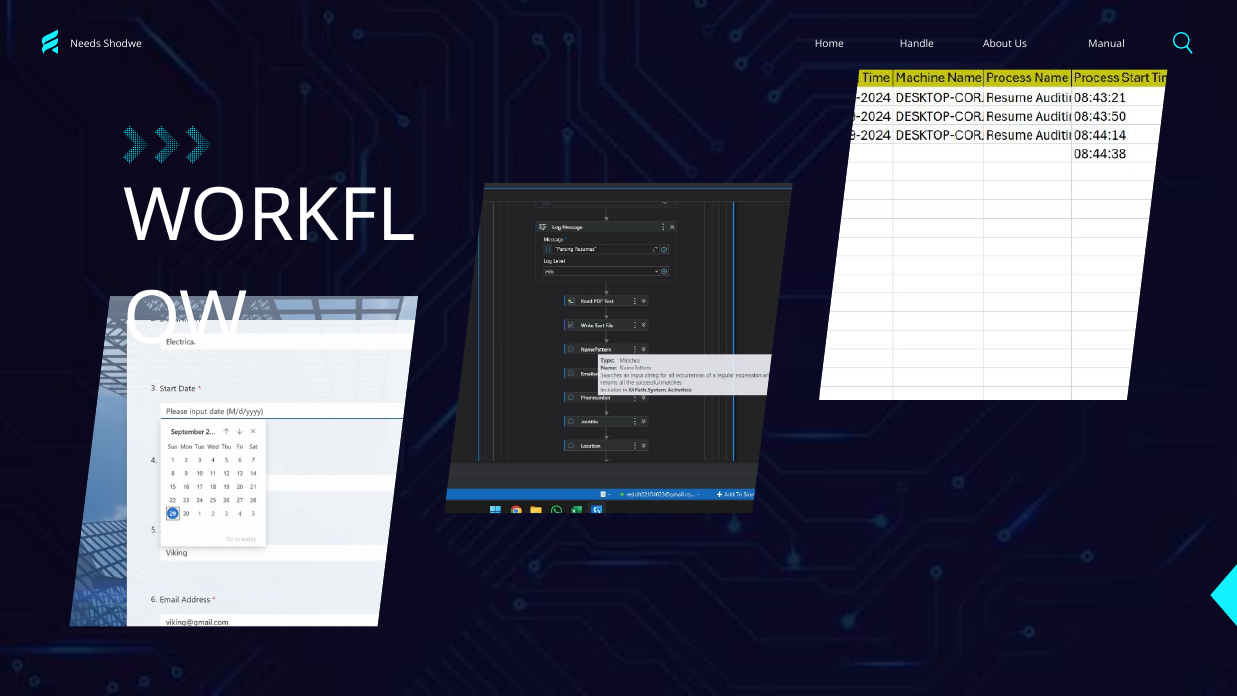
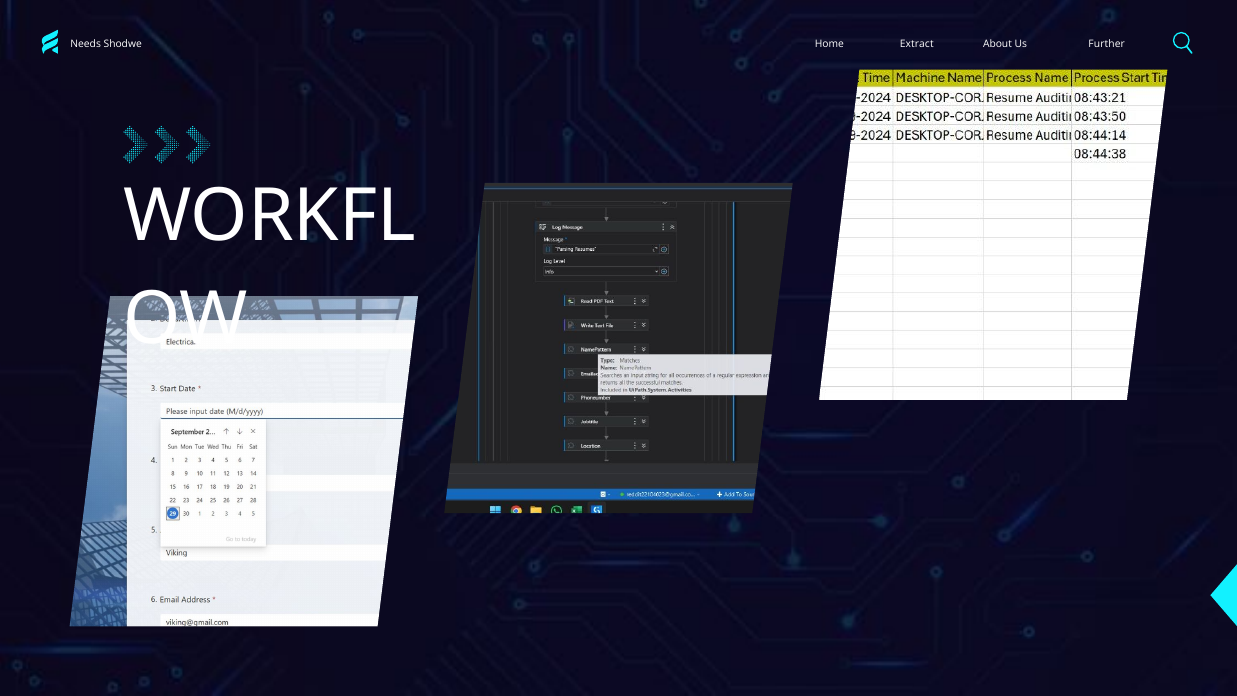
Handle: Handle -> Extract
Manual: Manual -> Further
